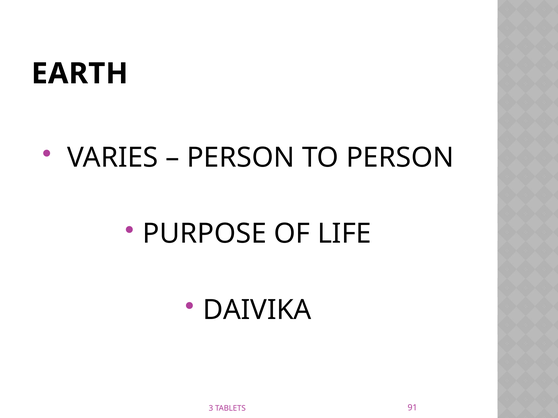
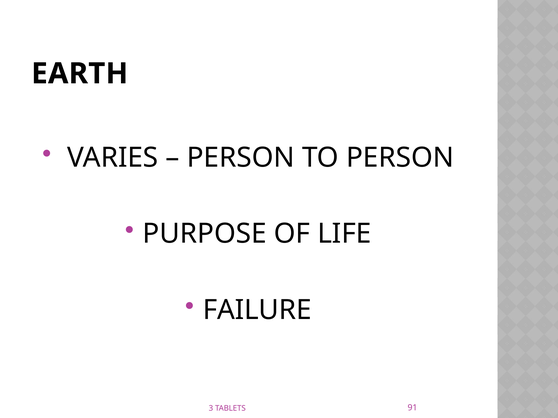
DAIVIKA: DAIVIKA -> FAILURE
